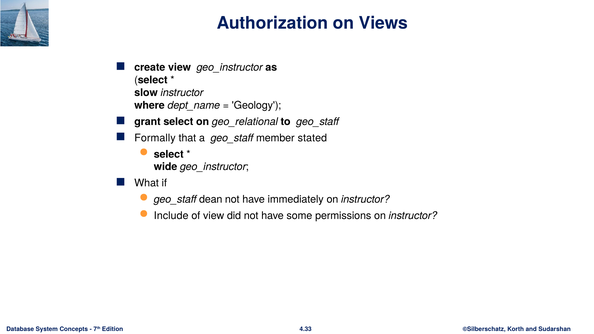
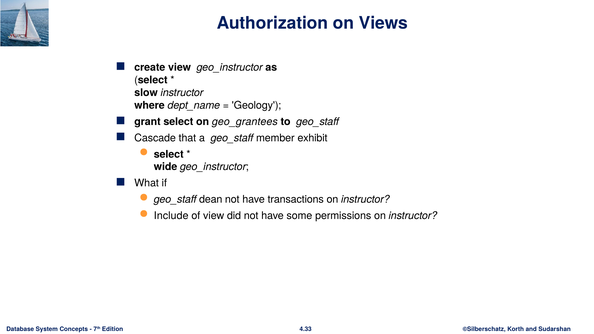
geo_relational: geo_relational -> geo_grantees
Formally: Formally -> Cascade
stated: stated -> exhibit
immediately: immediately -> transactions
